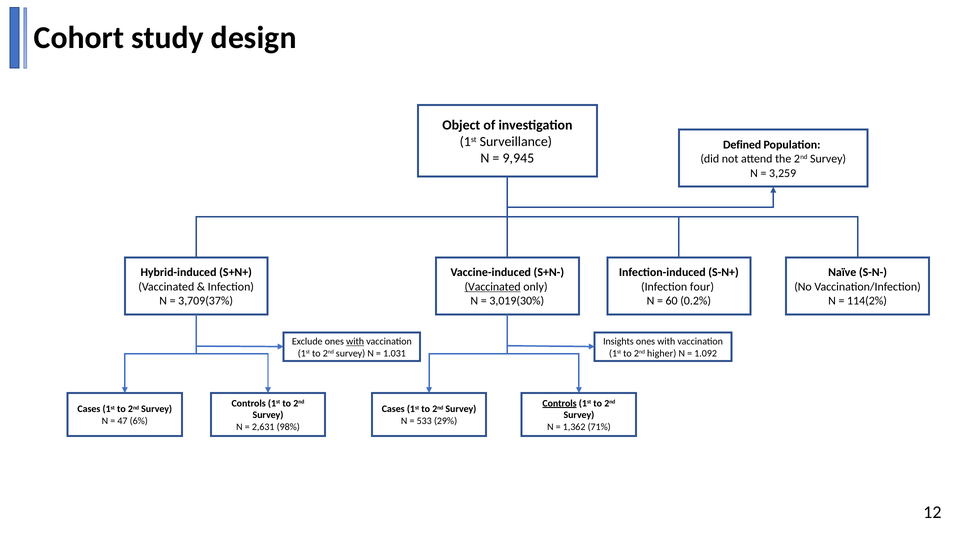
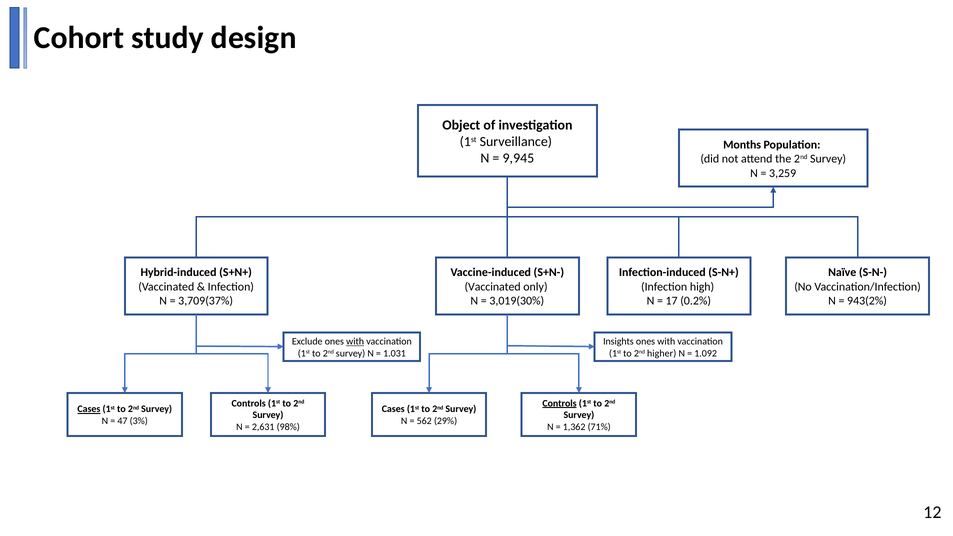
Defined: Defined -> Months
Vaccinated at (493, 287) underline: present -> none
four: four -> high
60: 60 -> 17
114(2%: 114(2% -> 943(2%
Cases at (89, 409) underline: none -> present
6%: 6% -> 3%
533: 533 -> 562
